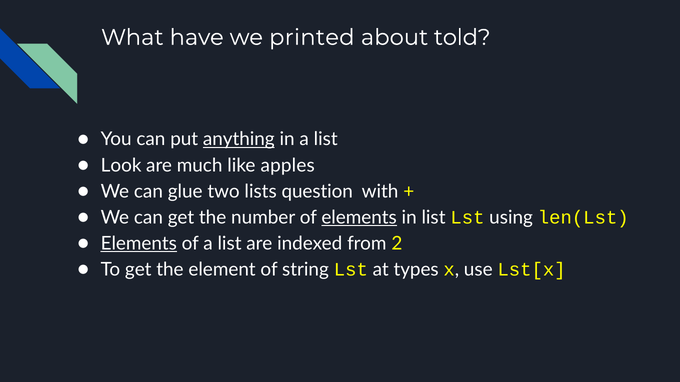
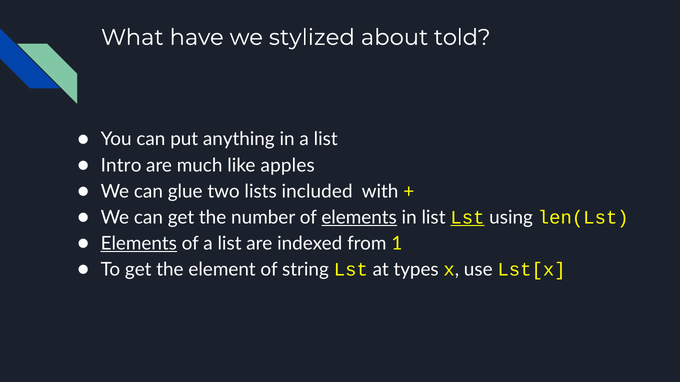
printed: printed -> stylized
anything underline: present -> none
Look: Look -> Intro
question: question -> included
Lst at (467, 218) underline: none -> present
2: 2 -> 1
